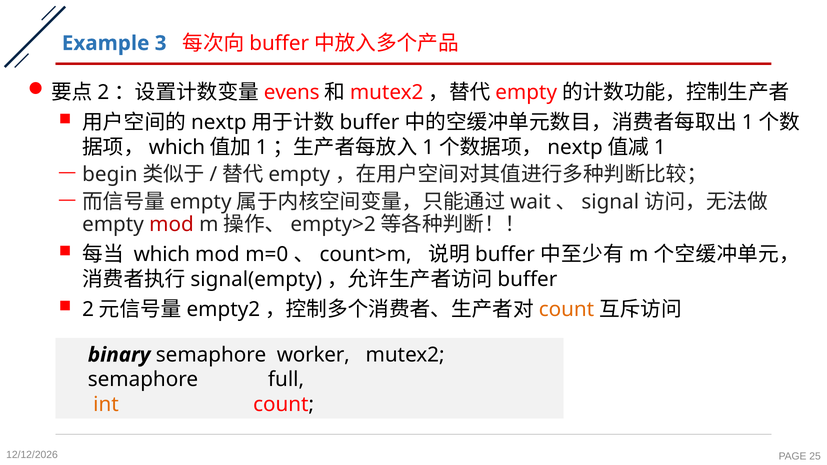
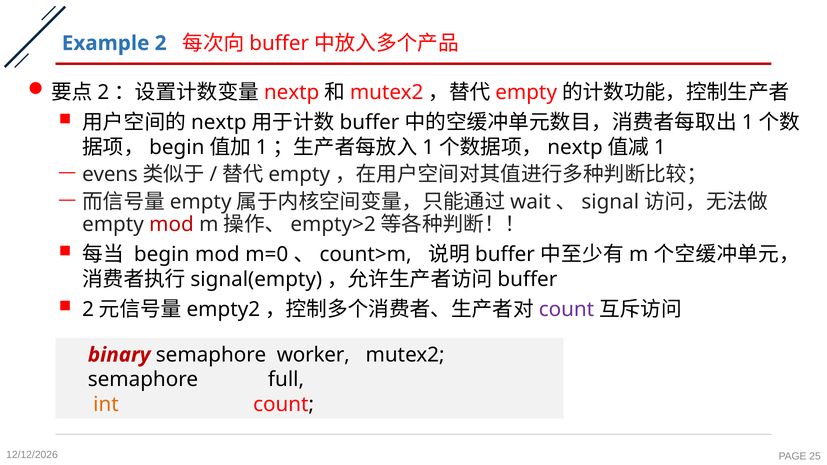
Example 3: 3 -> 2
evens at (292, 92): evens -> nextp
which at (177, 147): which -> begin
begin: begin -> evens
which at (162, 255): which -> begin
count at (566, 309) colour: orange -> purple
binary colour: black -> red
